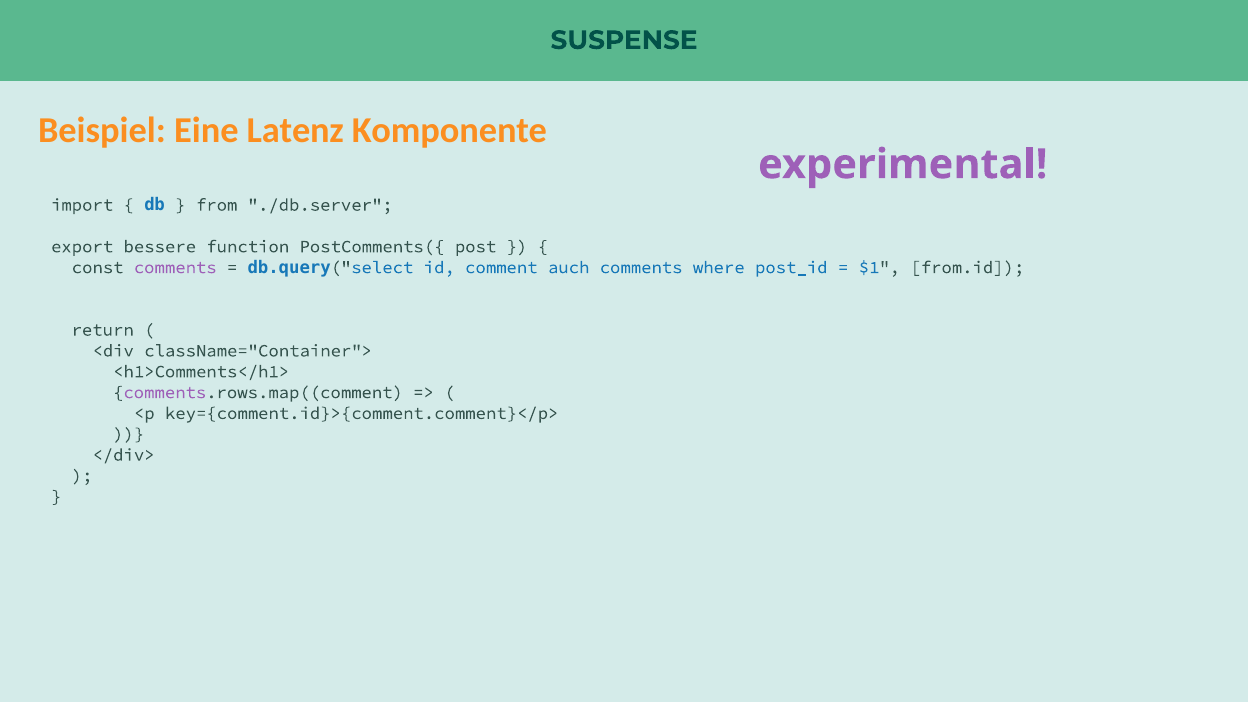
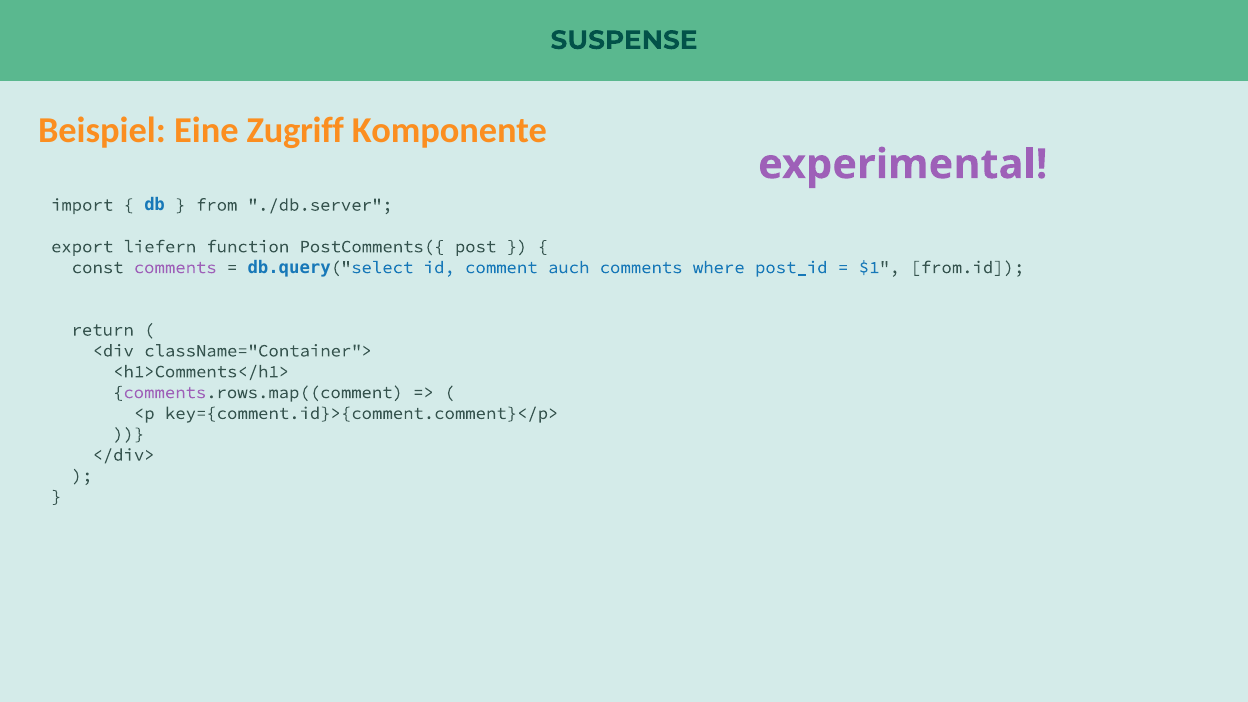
Latenz: Latenz -> Zugriff
bessere: bessere -> liefern
